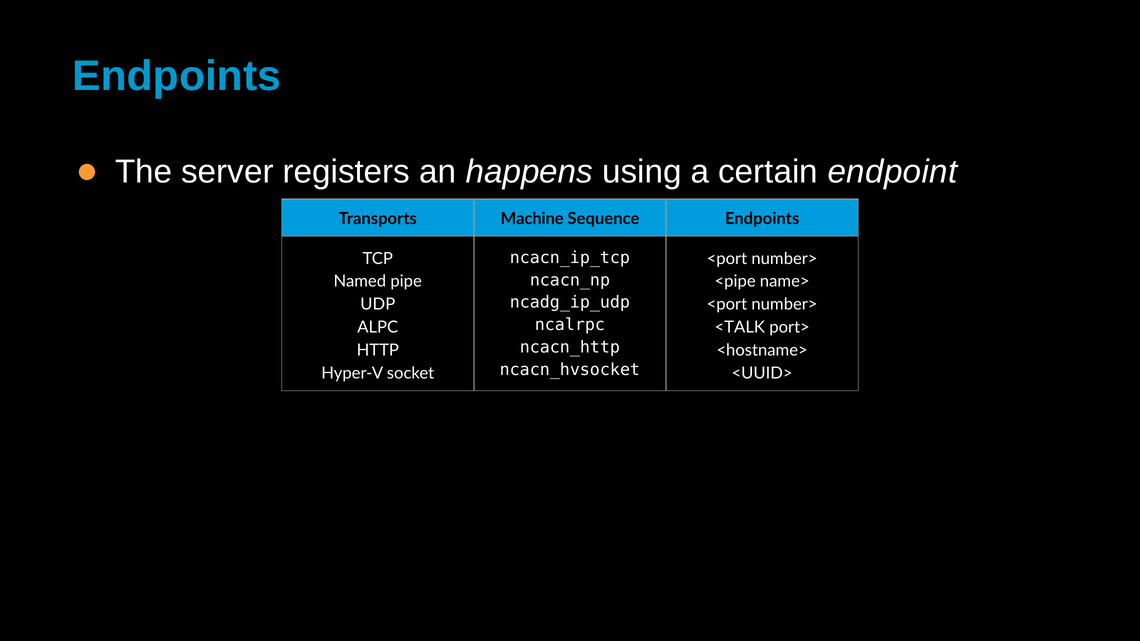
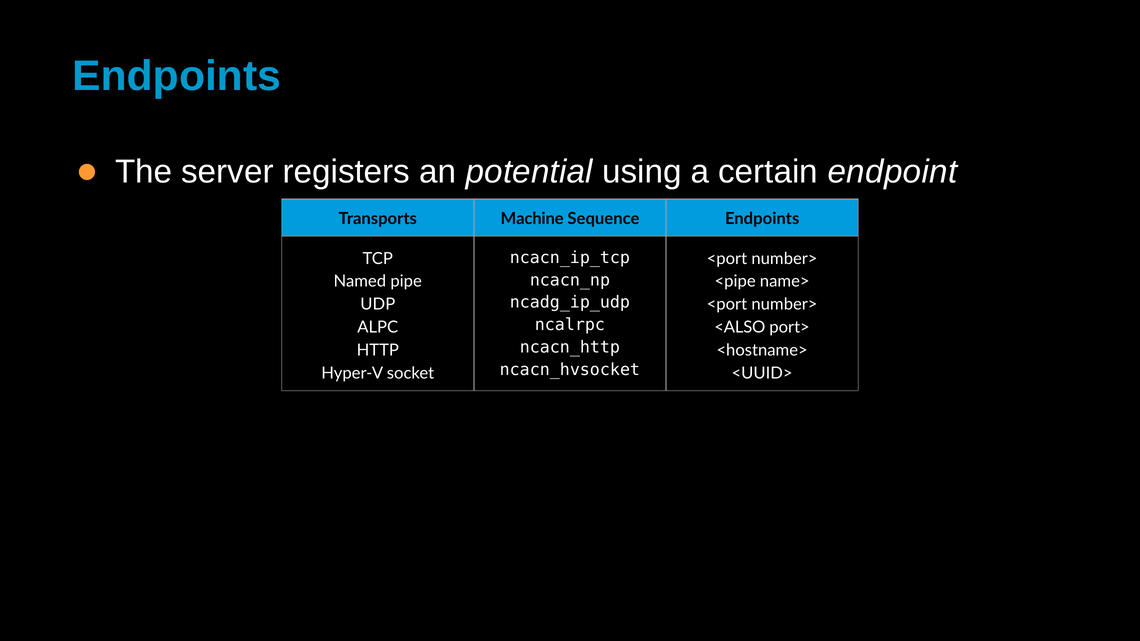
happens: happens -> potential
<TALK: <TALK -> <ALSO
